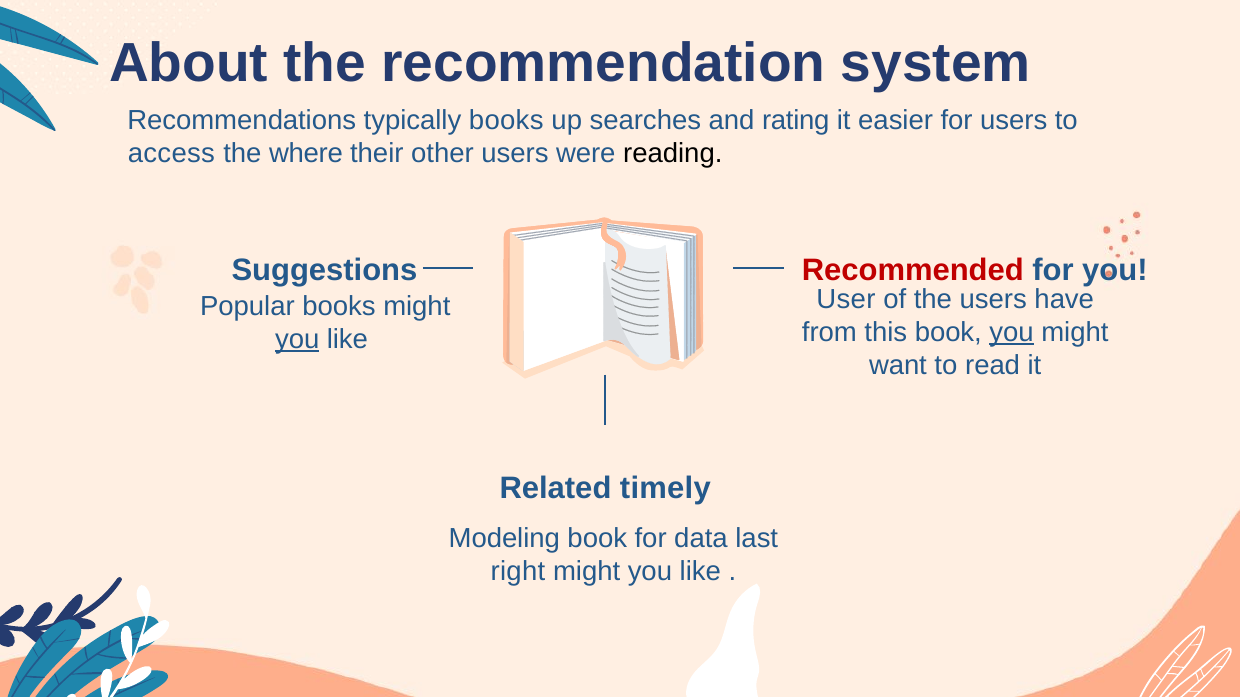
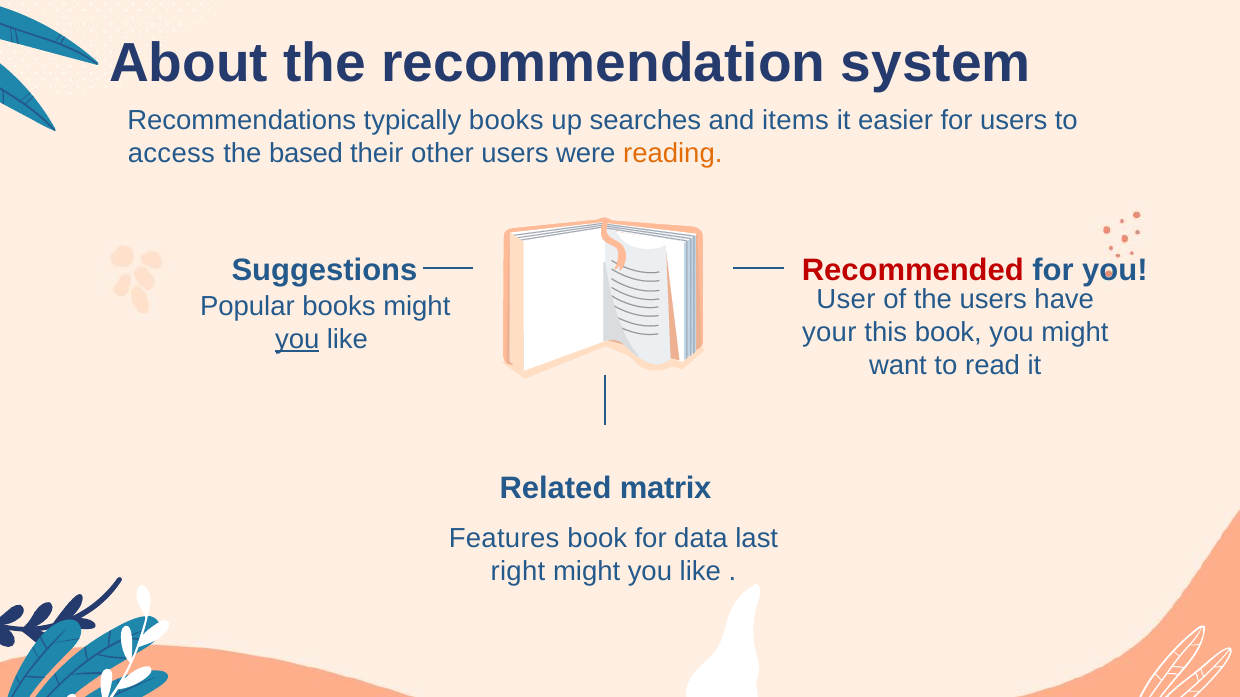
rating: rating -> items
where: where -> based
reading colour: black -> orange
from: from -> your
you at (1012, 333) underline: present -> none
timely: timely -> matrix
Modeling: Modeling -> Features
